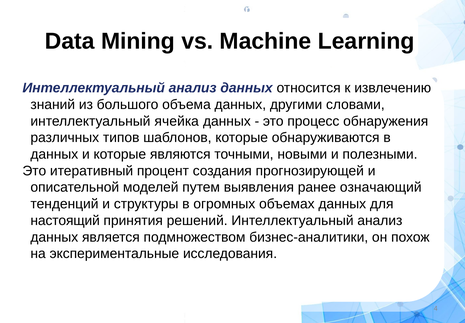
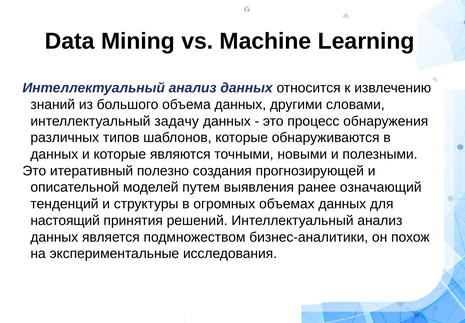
ячейка: ячейка -> задачу
процент: процент -> полезно
